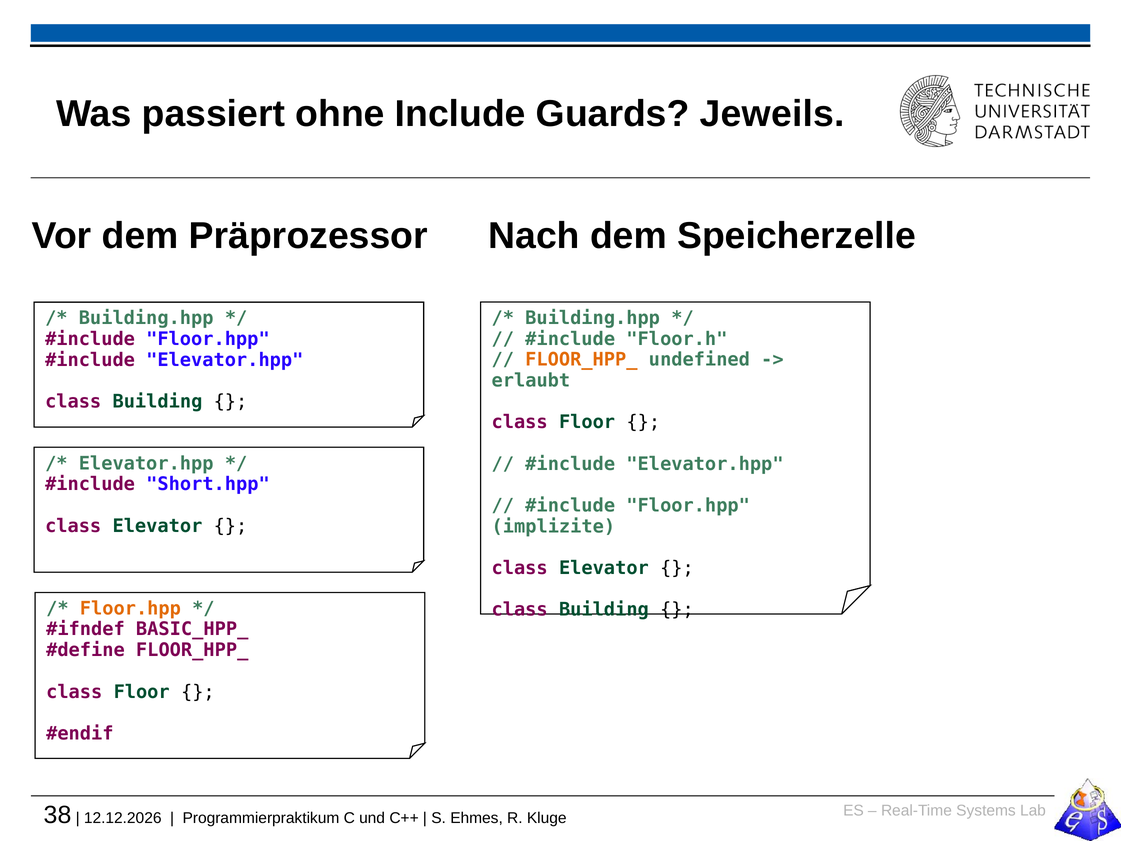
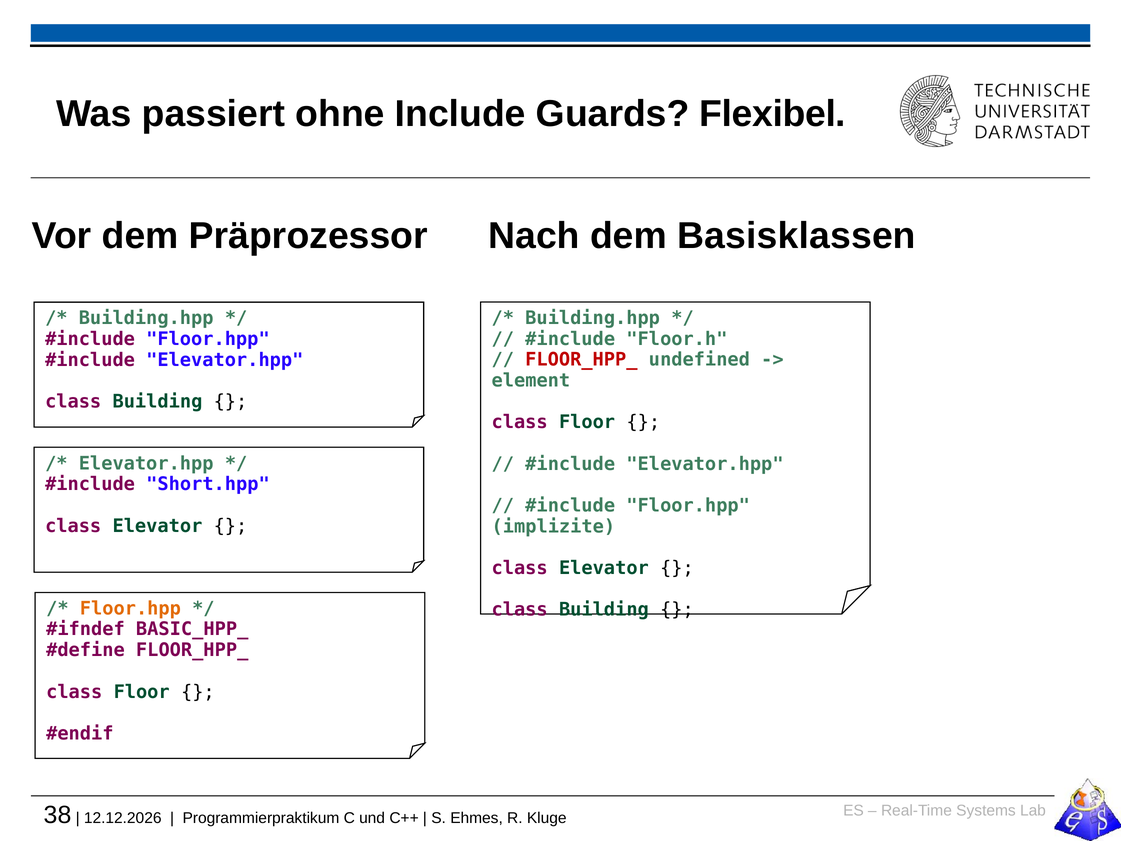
Jeweils: Jeweils -> Flexibel
Speicherzelle: Speicherzelle -> Basisklassen
FLOOR_HPP_ at (581, 360) colour: orange -> red
erlaubt: erlaubt -> element
